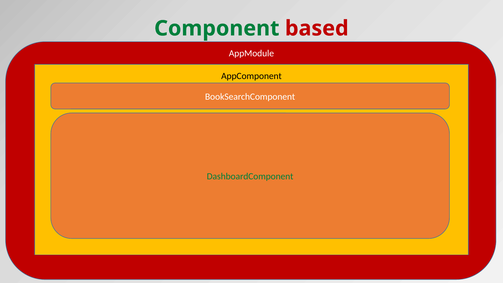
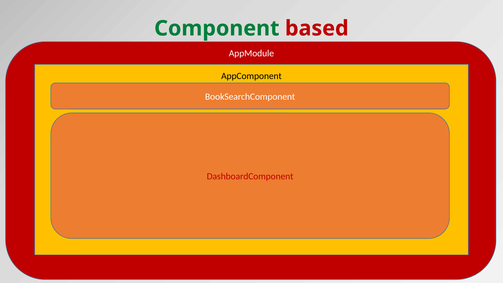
DashboardComponent colour: green -> red
